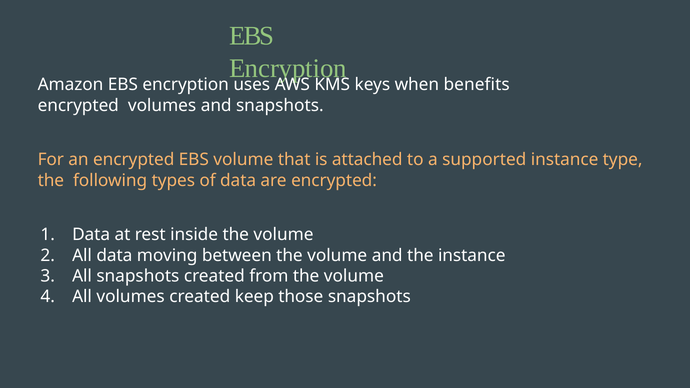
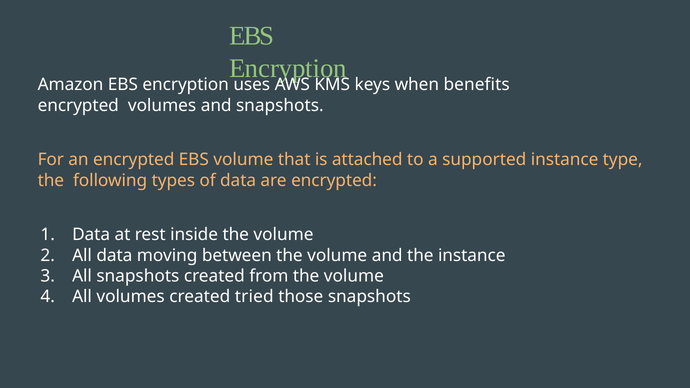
keep: keep -> tried
